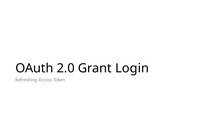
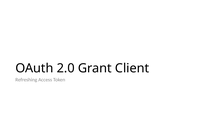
Login: Login -> Client
